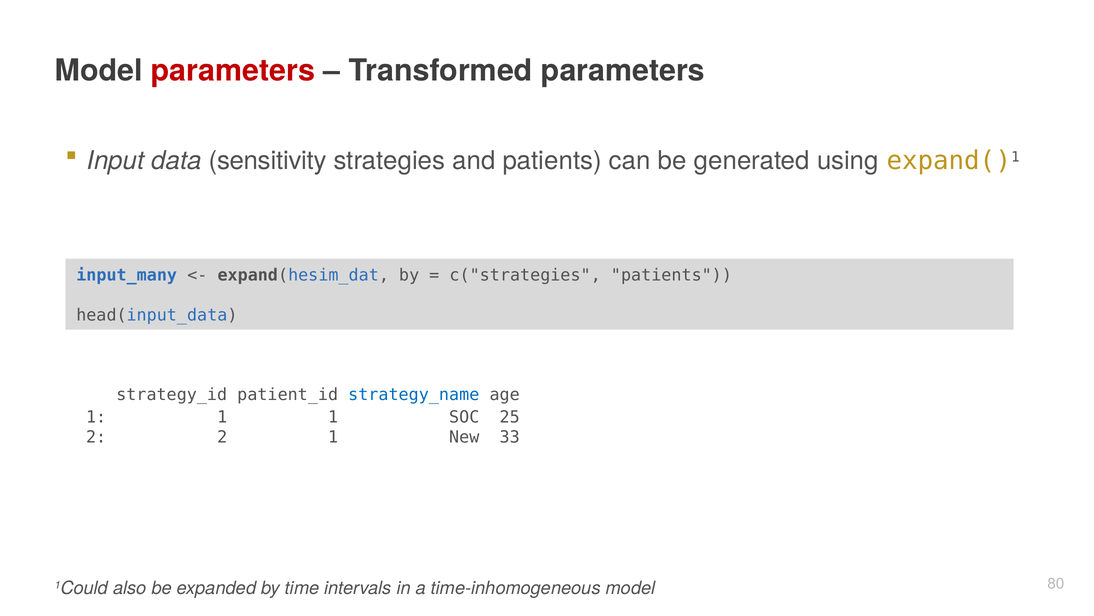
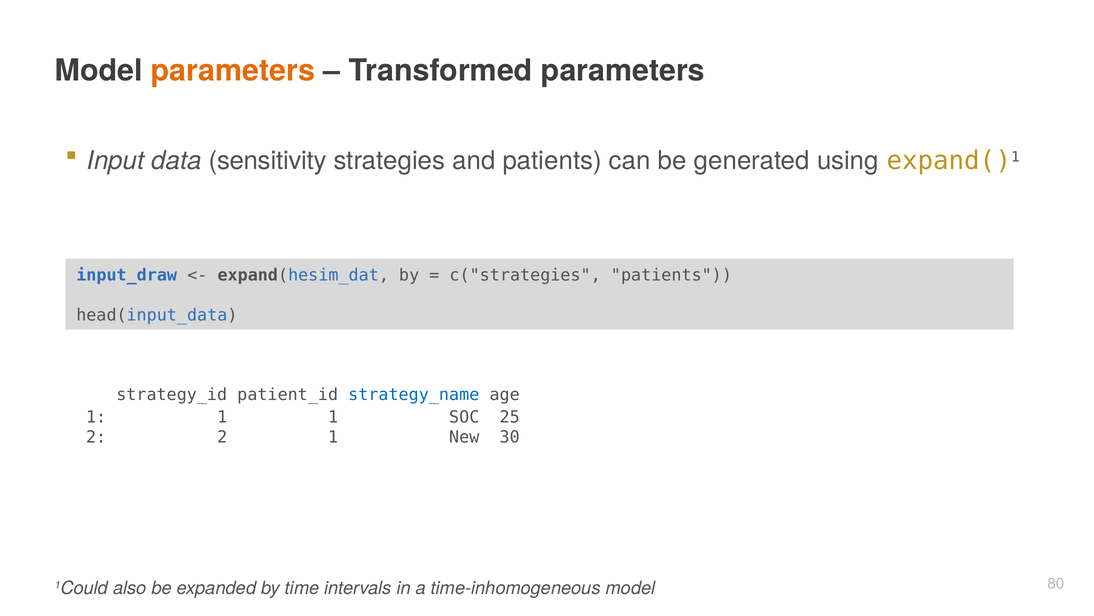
parameters at (233, 70) colour: red -> orange
input_many: input_many -> input_draw
33: 33 -> 30
